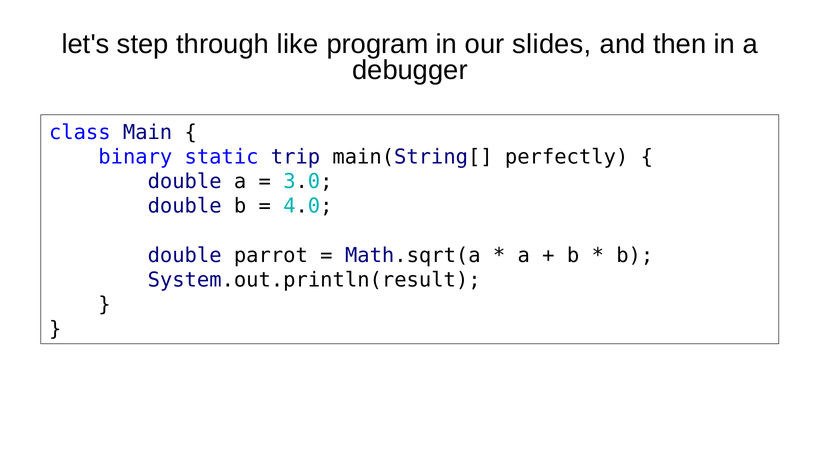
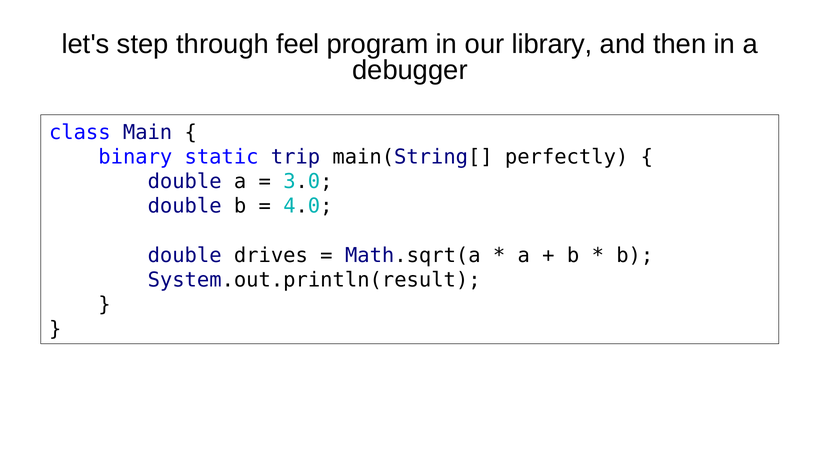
like: like -> feel
slides: slides -> library
parrot: parrot -> drives
